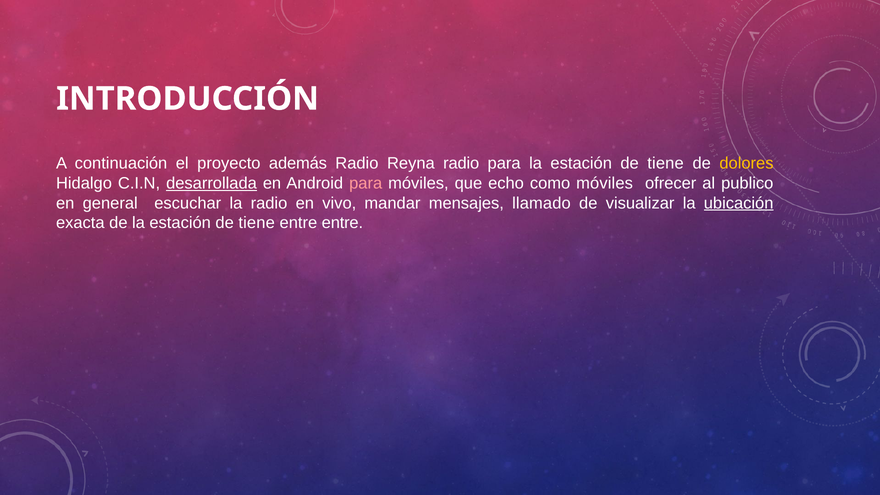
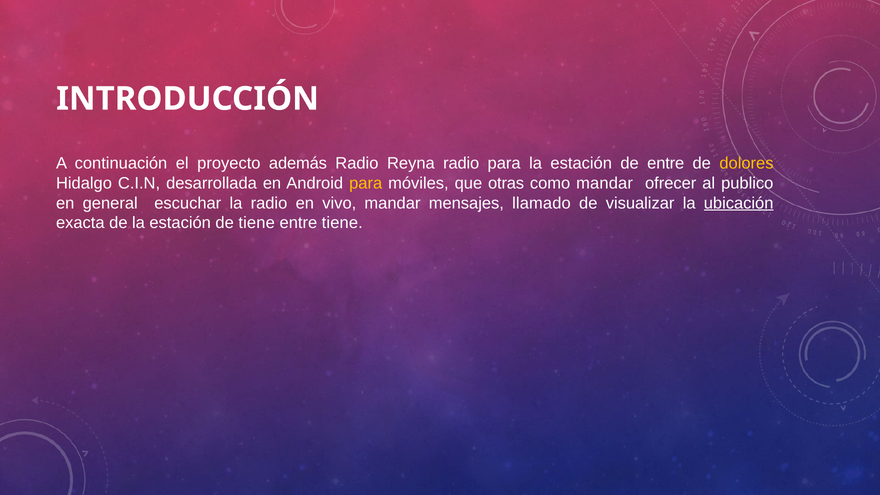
tiene at (666, 164): tiene -> entre
desarrollada underline: present -> none
para at (366, 183) colour: pink -> yellow
echo: echo -> otras
como móviles: móviles -> mandar
entre entre: entre -> tiene
